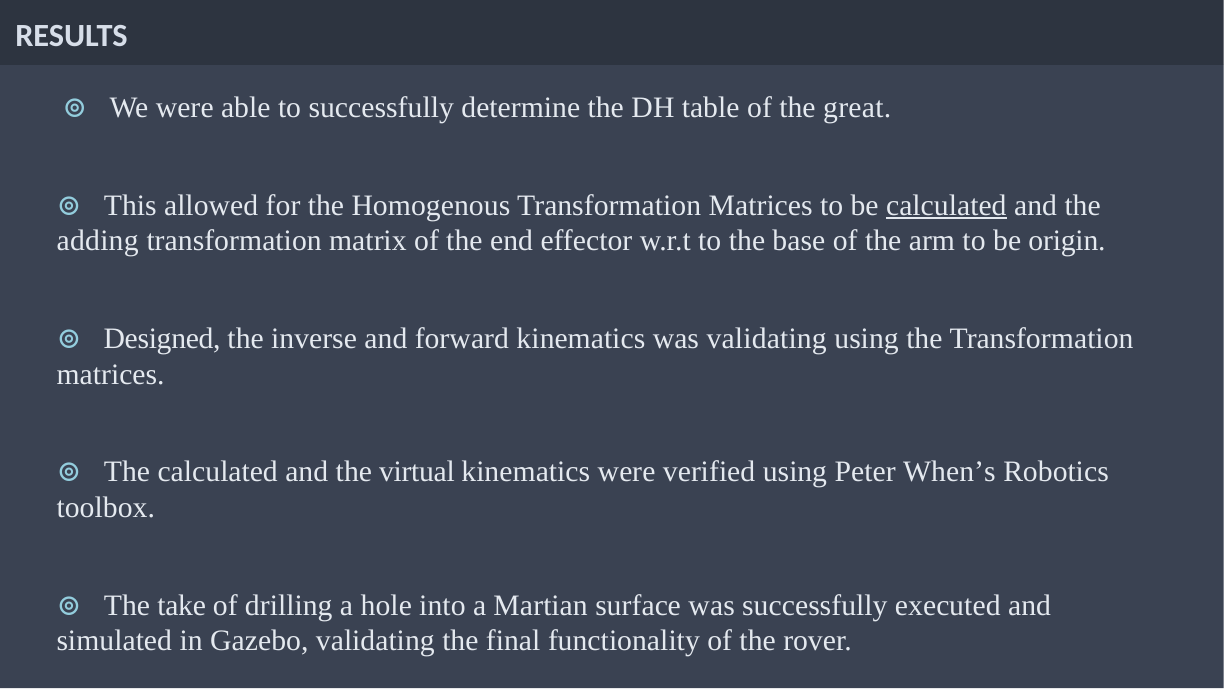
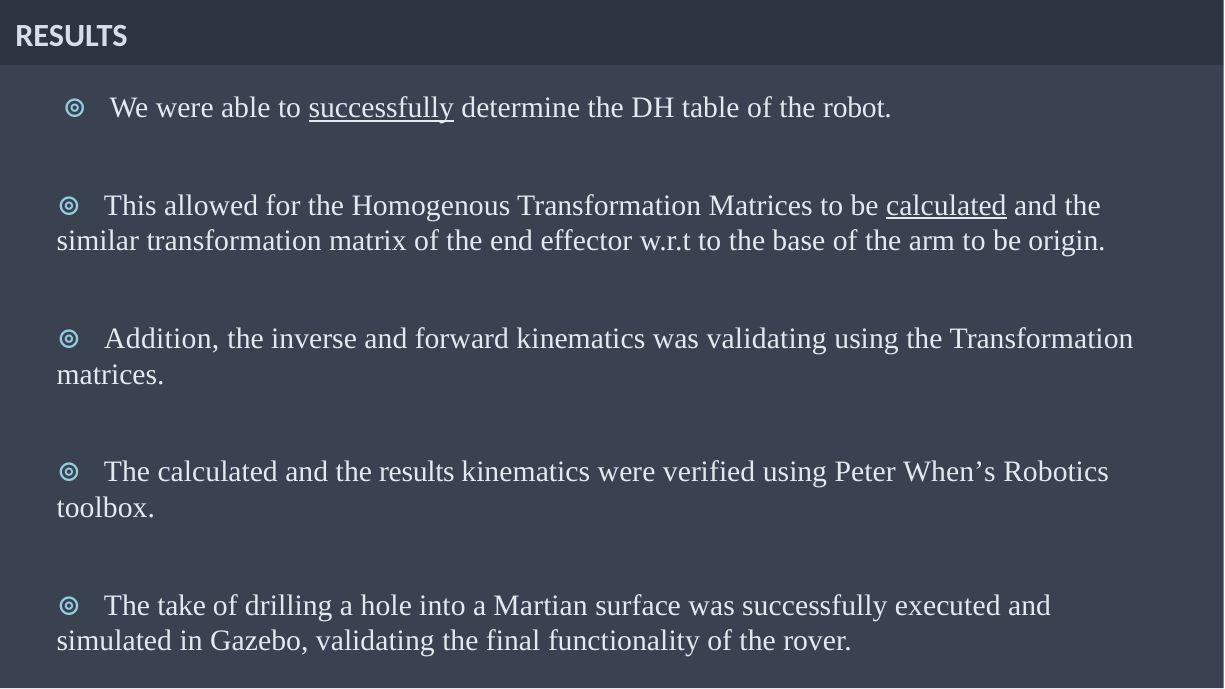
successfully at (381, 108) underline: none -> present
great: great -> robot
adding: adding -> similar
Designed: Designed -> Addition
the virtual: virtual -> results
